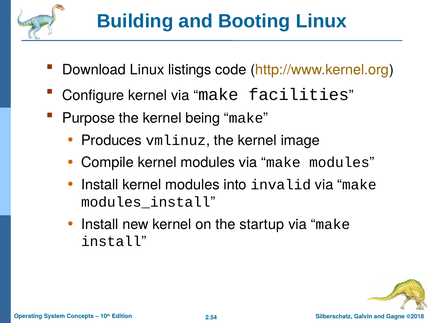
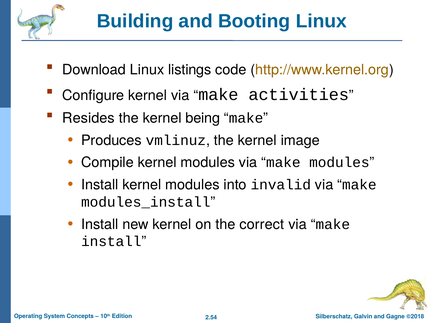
facilities: facilities -> activities
Purpose: Purpose -> Resides
startup: startup -> correct
